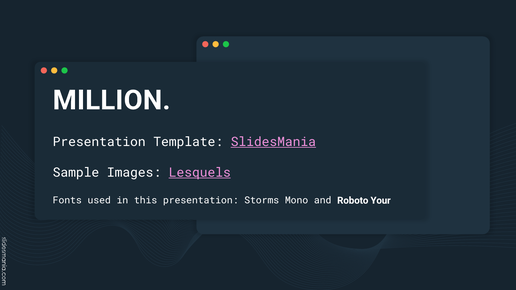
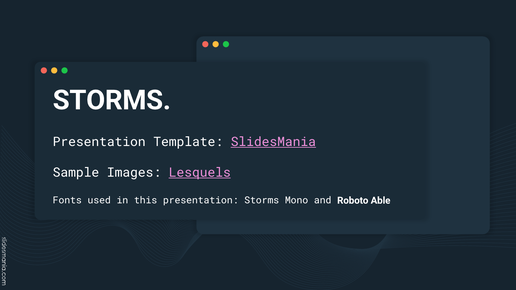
MILLION at (112, 100): MILLION -> STORMS
Your: Your -> Able
